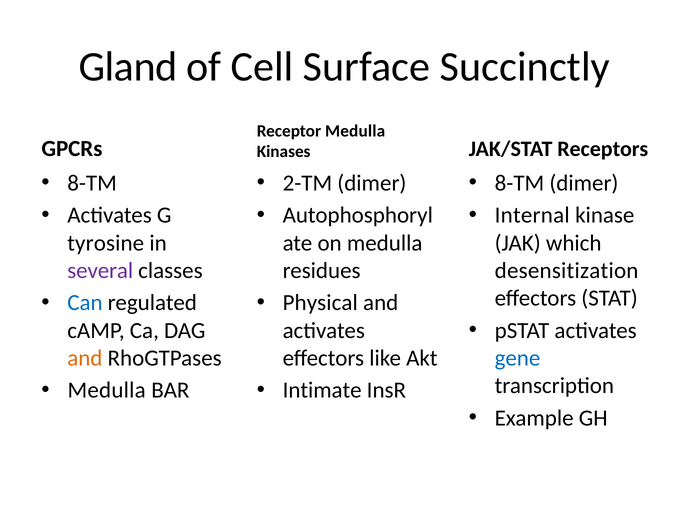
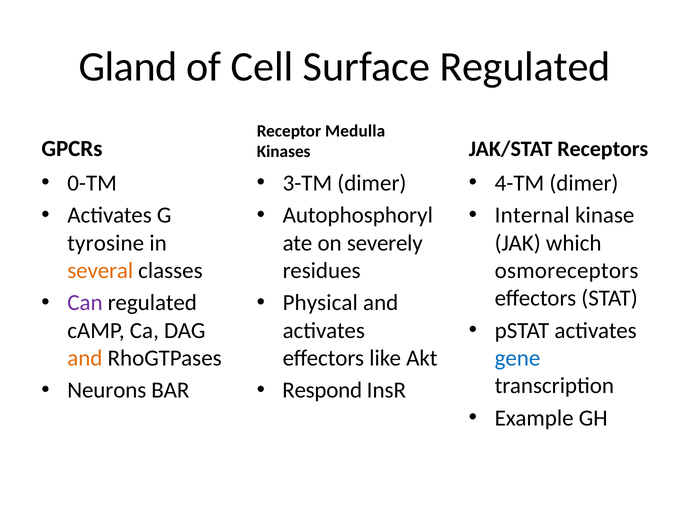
Surface Succinctly: Succinctly -> Regulated
8-TM at (92, 183): 8-TM -> 0-TM
2-TM: 2-TM -> 3-TM
8-TM at (519, 183): 8-TM -> 4-TM
on medulla: medulla -> severely
several colour: purple -> orange
desensitization: desensitization -> osmoreceptors
Can colour: blue -> purple
Medulla at (107, 390): Medulla -> Neurons
Intimate: Intimate -> Respond
